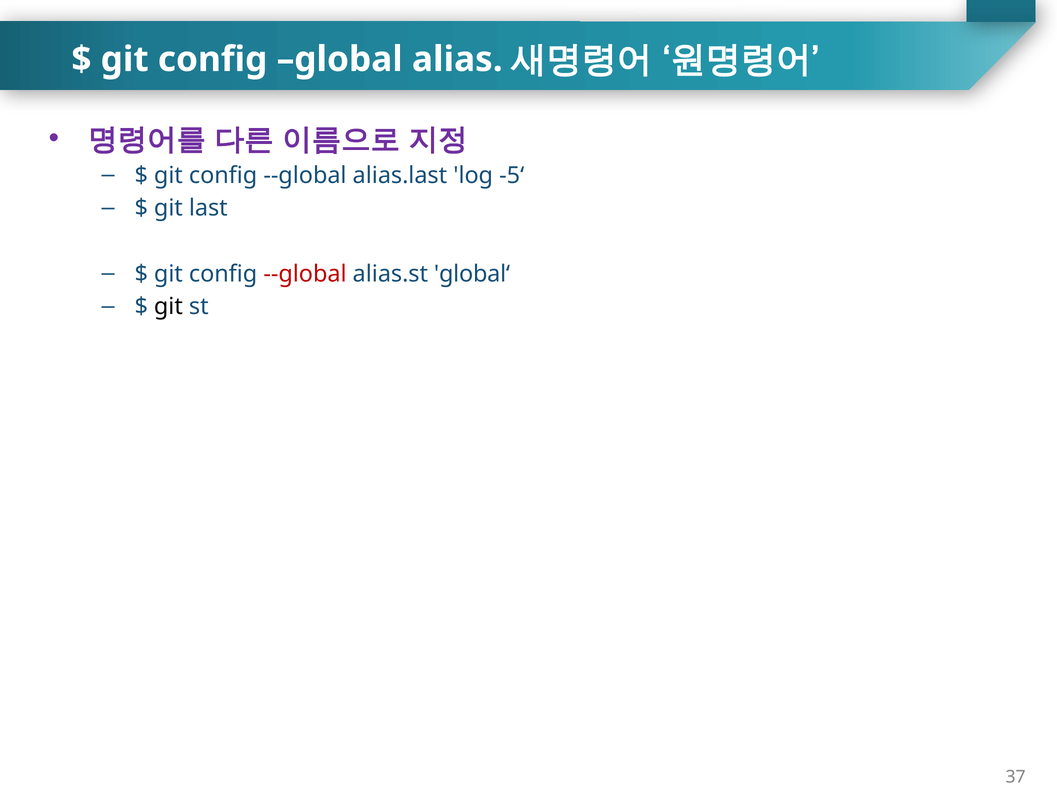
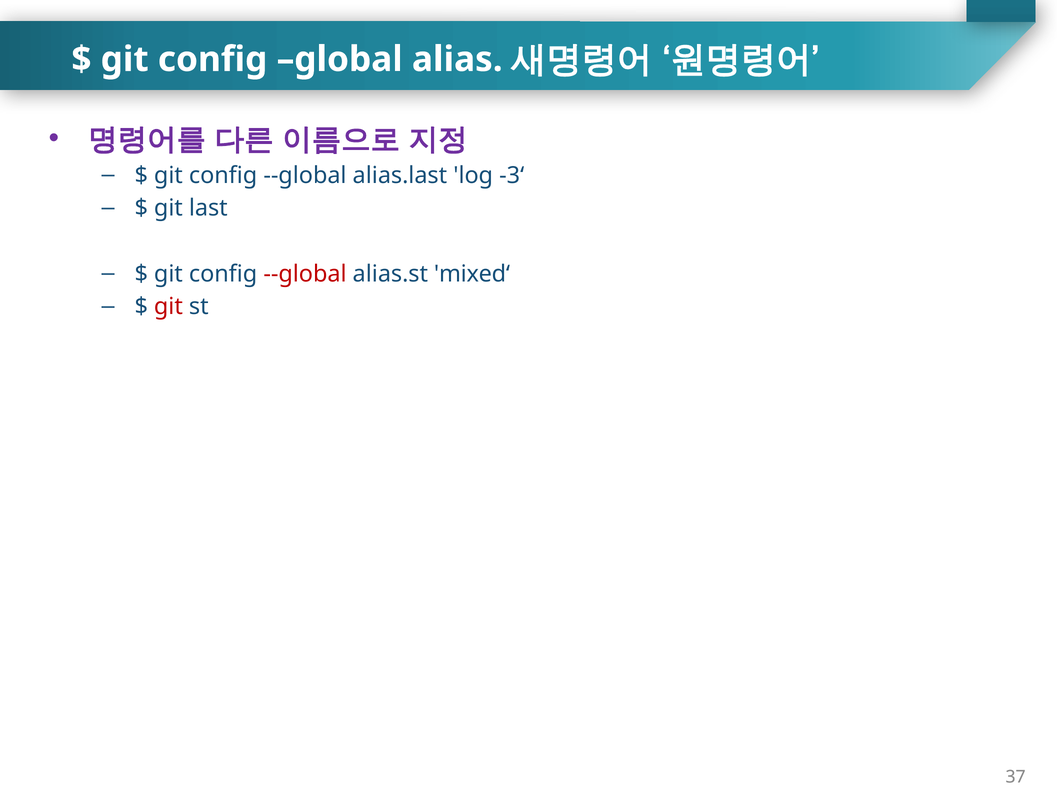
-5‘: -5‘ -> -3‘
global‘: global‘ -> mixed‘
git at (168, 307) colour: black -> red
